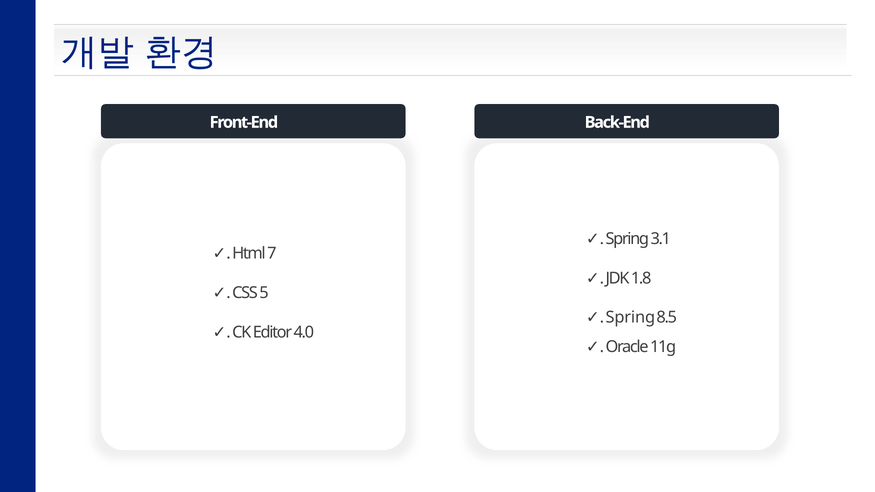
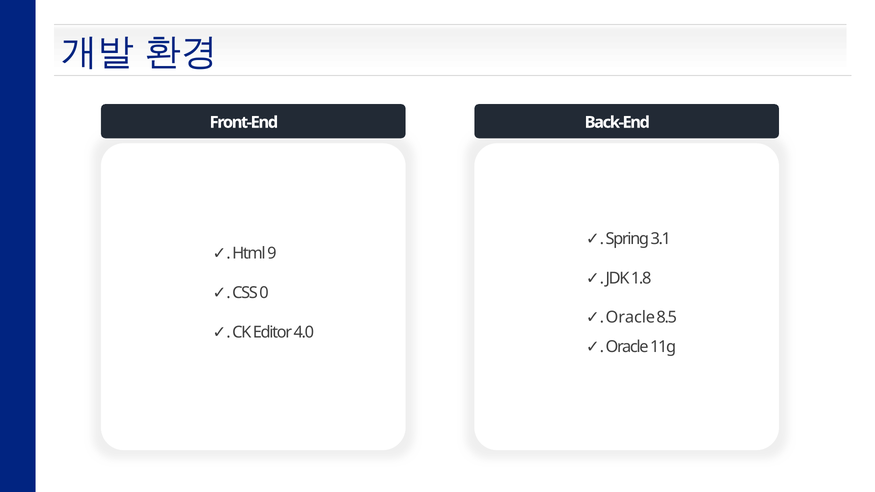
7: 7 -> 9
5: 5 -> 0
Spring at (630, 318): Spring -> Oracle
